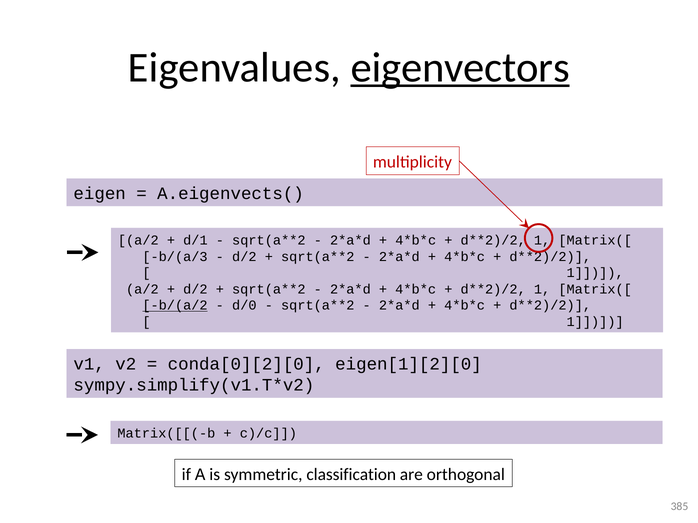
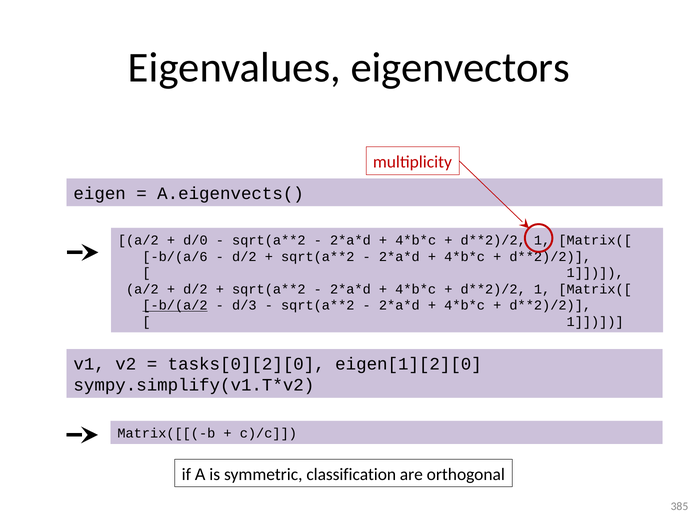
eigenvectors underline: present -> none
d/1: d/1 -> d/0
b/(a/3: b/(a/3 -> b/(a/6
d/0: d/0 -> d/3
conda[0][2][0: conda[0][2][0 -> tasks[0][2][0
